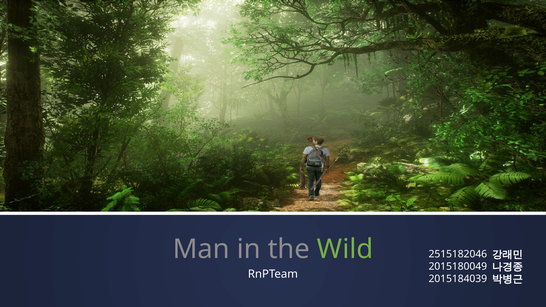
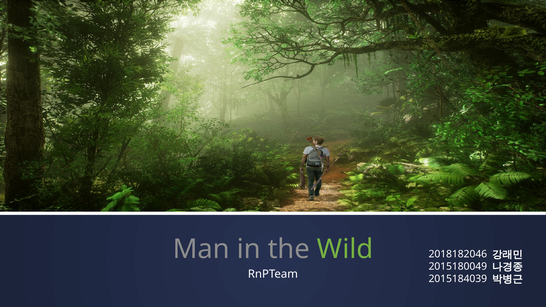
2515182046: 2515182046 -> 2018182046
